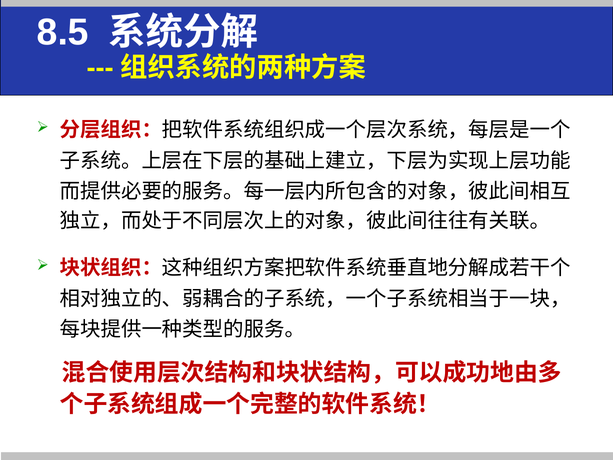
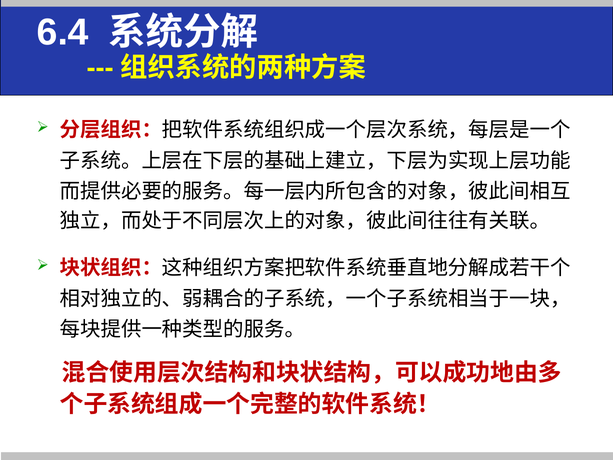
8.5: 8.5 -> 6.4
